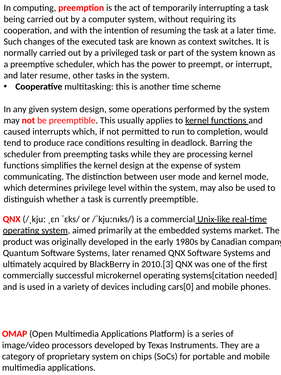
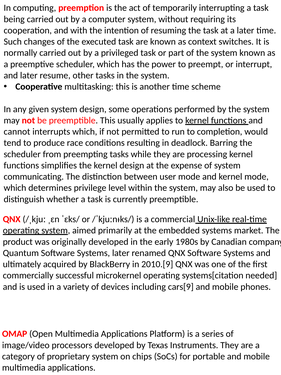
caused: caused -> cannot
2010.[3: 2010.[3 -> 2010.[9
cars[0: cars[0 -> cars[9
